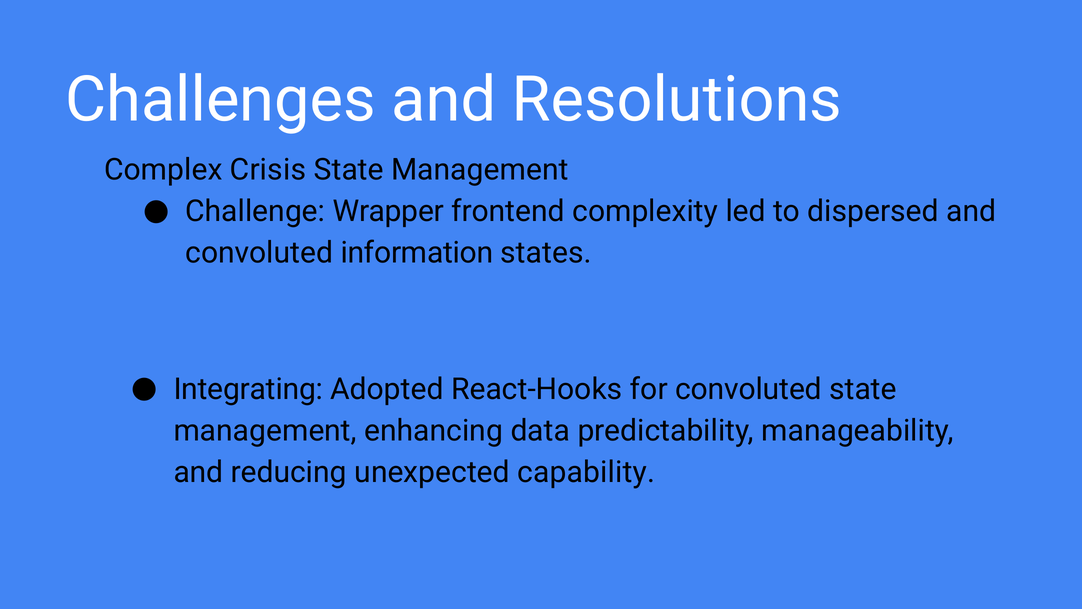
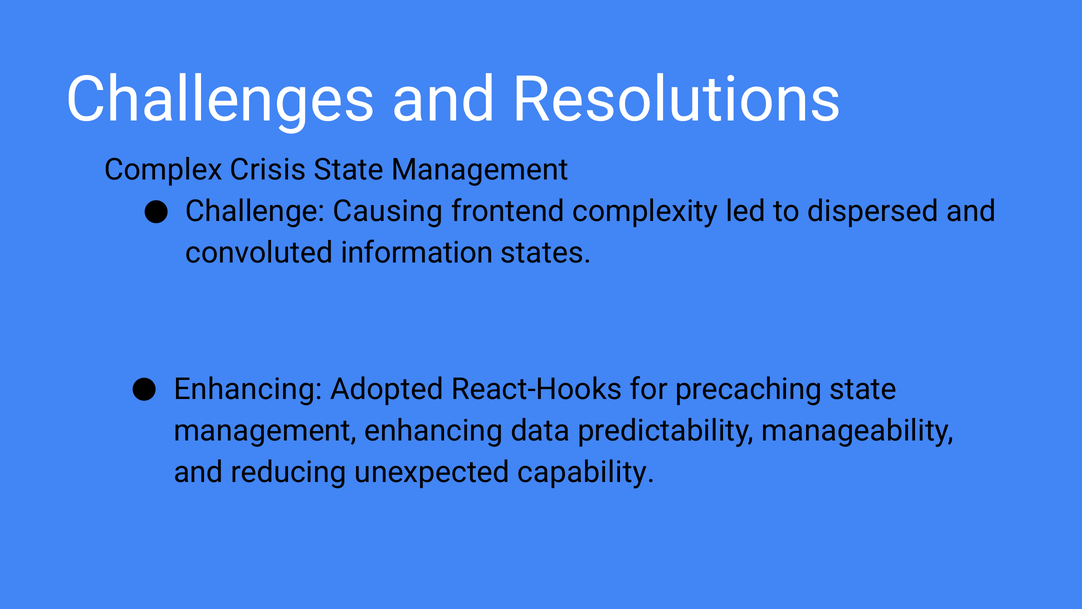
Wrapper: Wrapper -> Causing
Integrating at (248, 389): Integrating -> Enhancing
for convoluted: convoluted -> precaching
